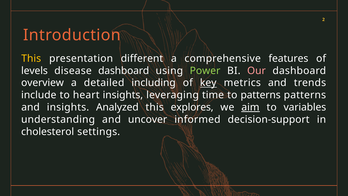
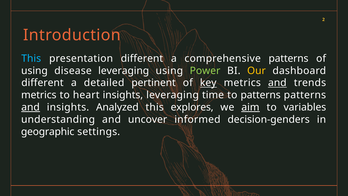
This at (31, 58) colour: yellow -> light blue
comprehensive features: features -> patterns
levels at (34, 71): levels -> using
disease dashboard: dashboard -> leveraging
Our colour: pink -> yellow
overview at (42, 83): overview -> different
including: including -> pertinent
and at (277, 83) underline: none -> present
include at (39, 95): include -> metrics
and at (30, 107) underline: none -> present
decision-support: decision-support -> decision-genders
cholesterol: cholesterol -> geographic
